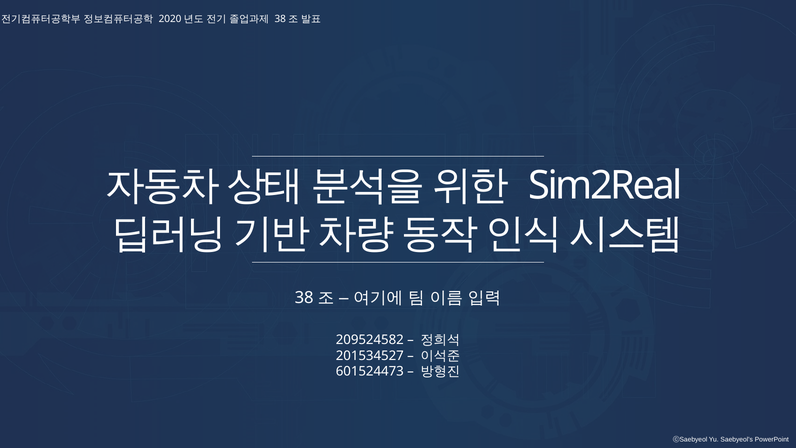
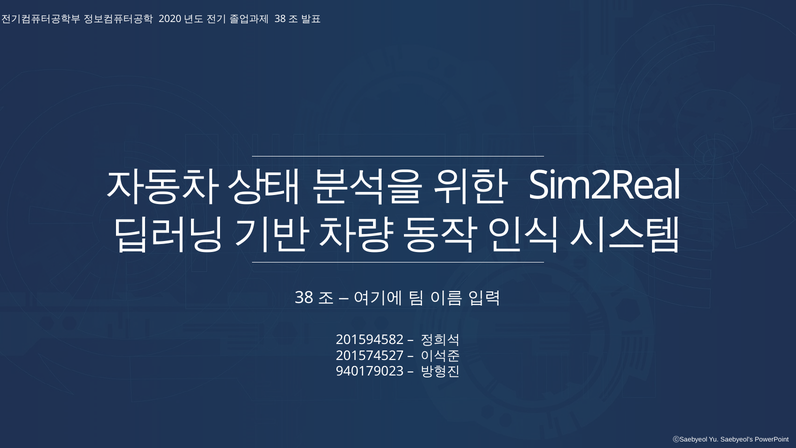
209524582: 209524582 -> 201594582
201534527: 201534527 -> 201574527
601524473: 601524473 -> 940179023
